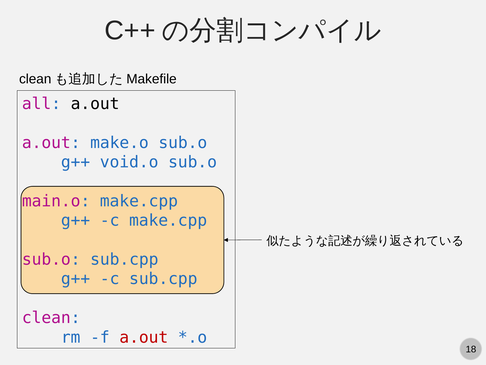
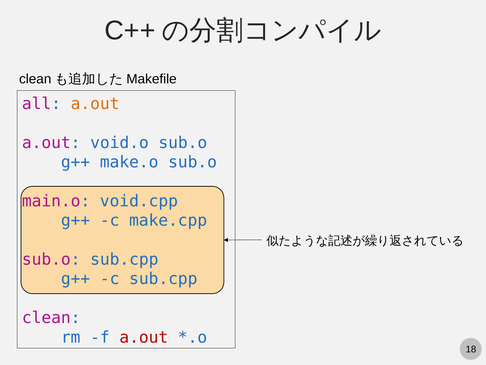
a.out at (95, 104) colour: black -> orange
make.o: make.o -> void.o
void.o: void.o -> make.o
main.o make.cpp: make.cpp -> void.cpp
